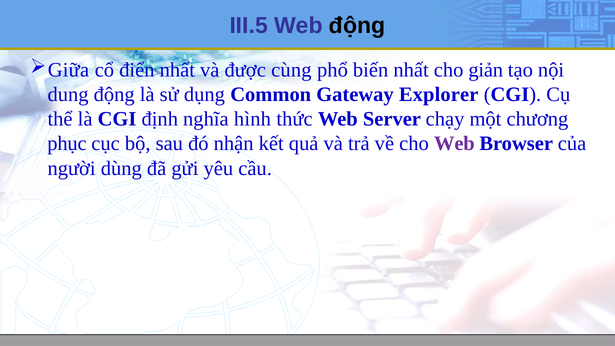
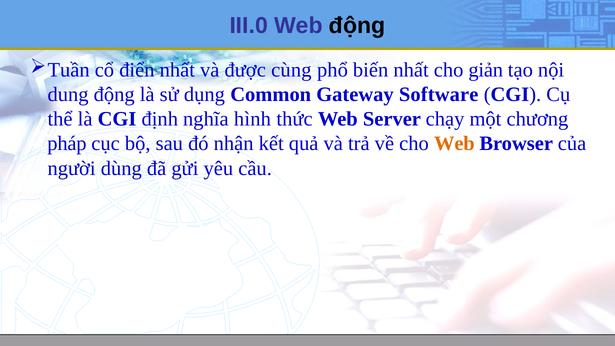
III.5: III.5 -> III.0
Giữa: Giữa -> Tuần
Explorer: Explorer -> Software
phục: phục -> pháp
Web at (454, 144) colour: purple -> orange
